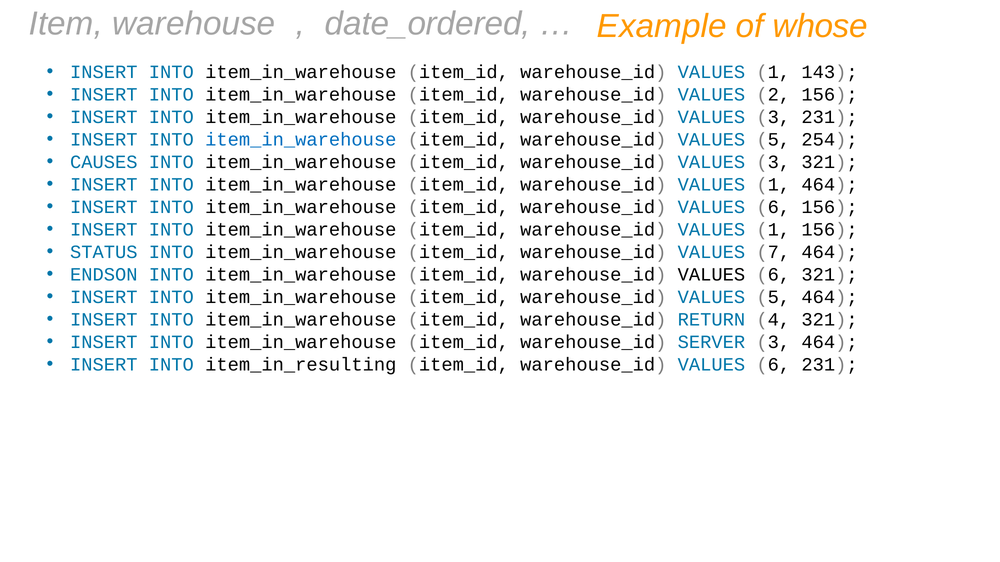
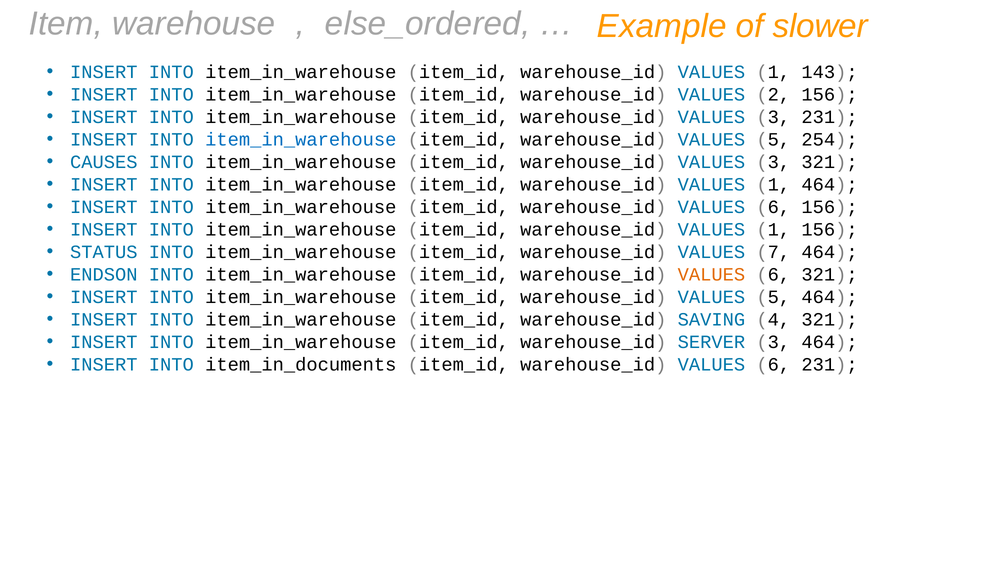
date_ordered: date_ordered -> else_ordered
whose: whose -> slower
VALUES at (711, 275) colour: black -> orange
RETURN: RETURN -> SAVING
item_in_resulting: item_in_resulting -> item_in_documents
